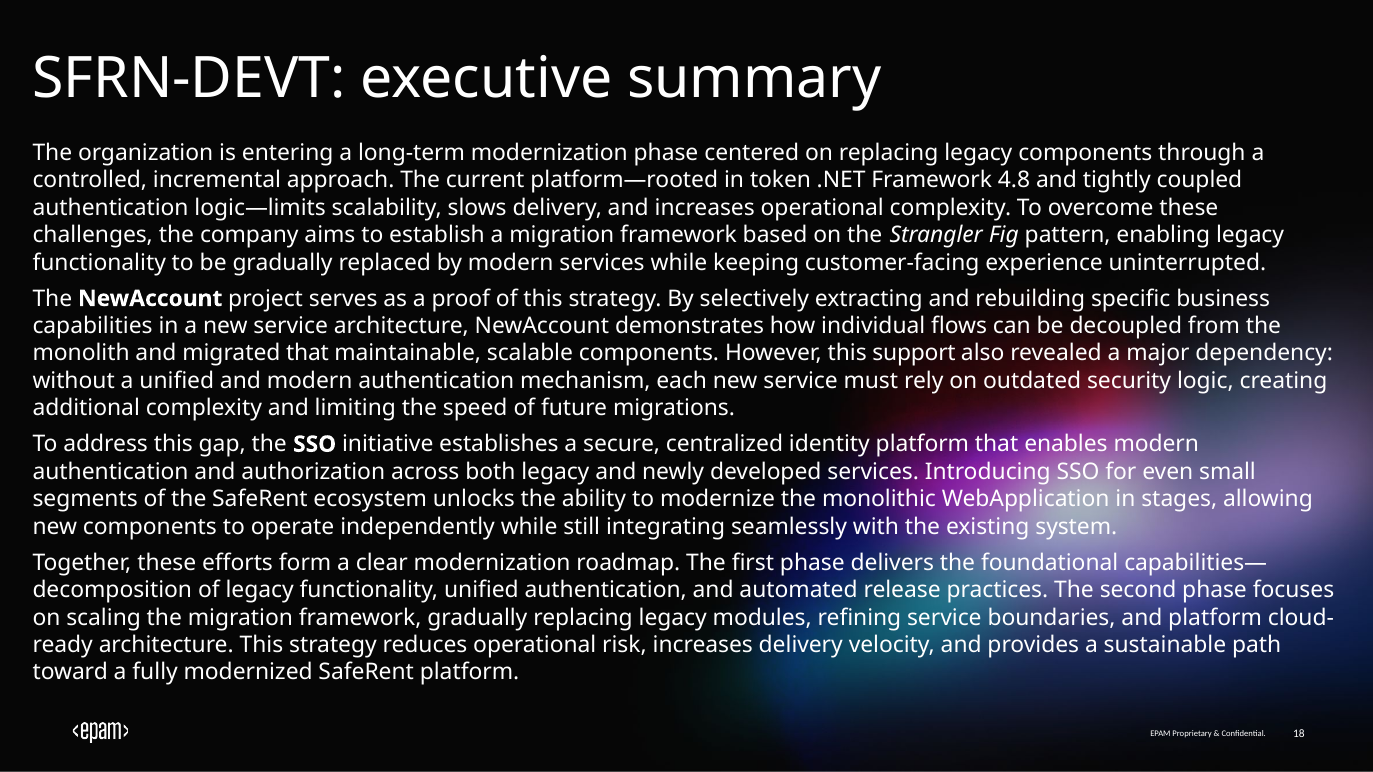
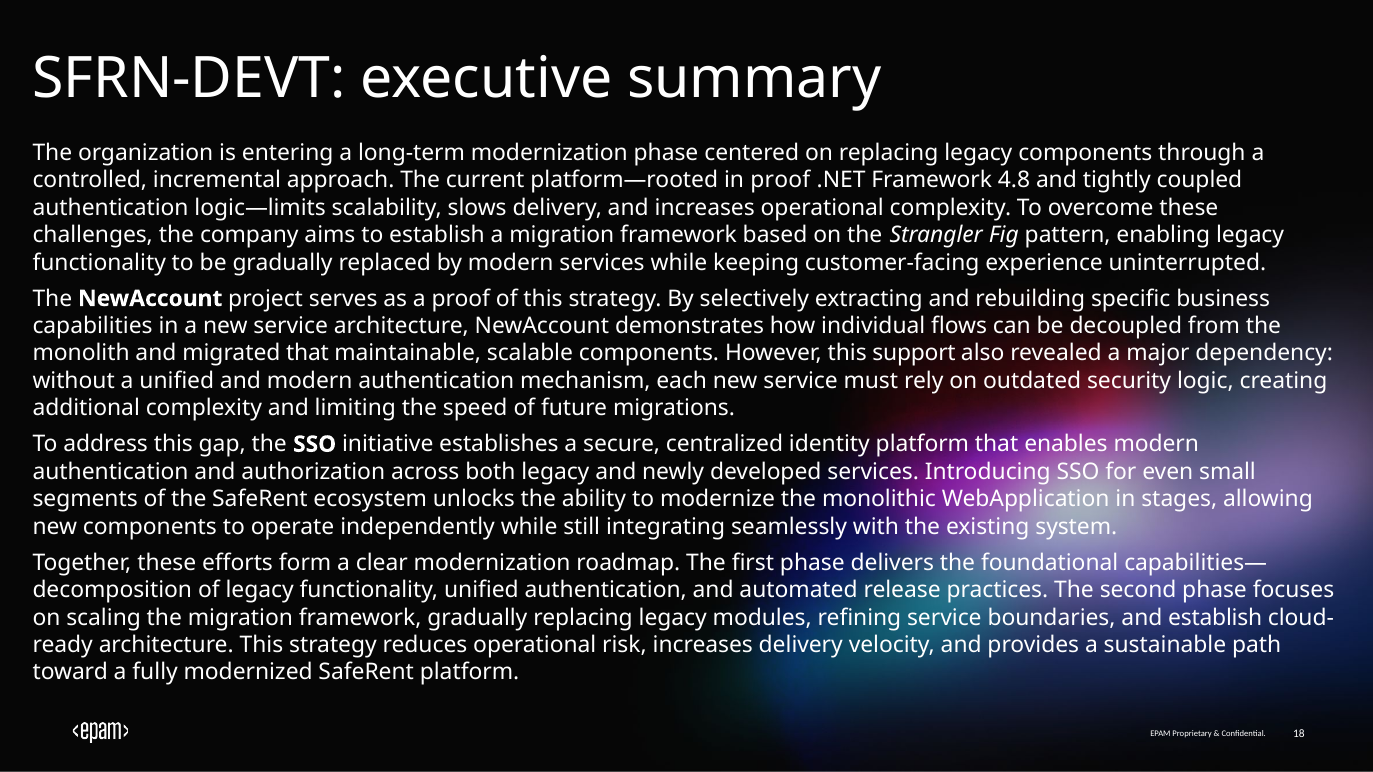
in token: token -> proof
and platform: platform -> establish
